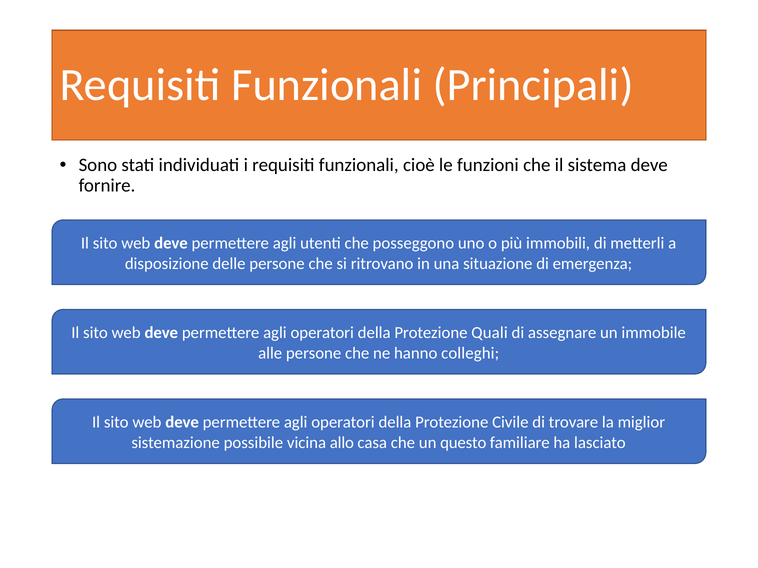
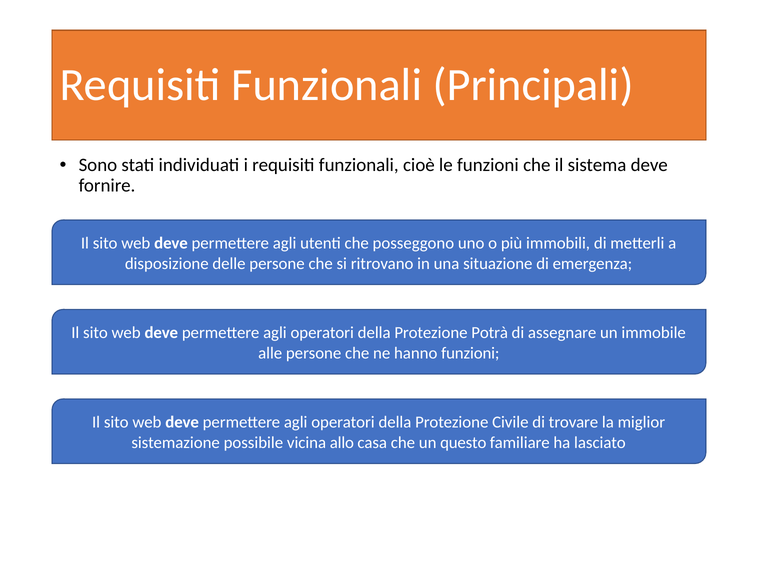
Quali: Quali -> Potrà
hanno colleghi: colleghi -> funzioni
